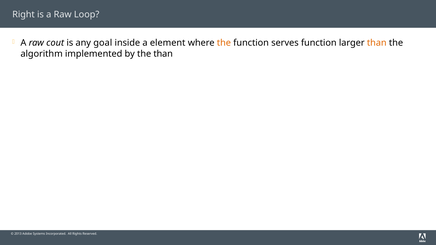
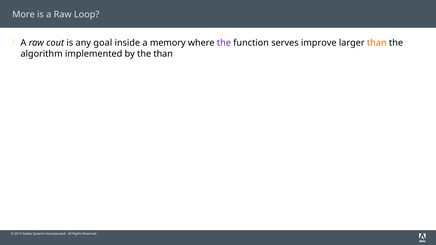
Right: Right -> More
element: element -> memory
the at (224, 43) colour: orange -> purple
serves function: function -> improve
